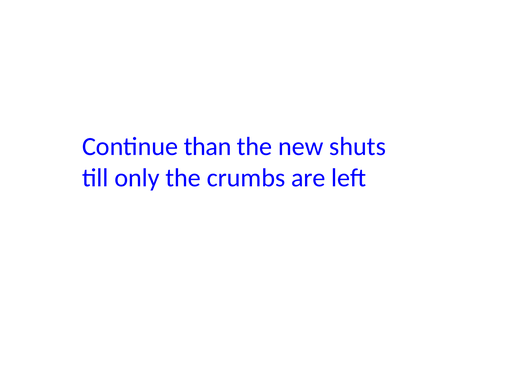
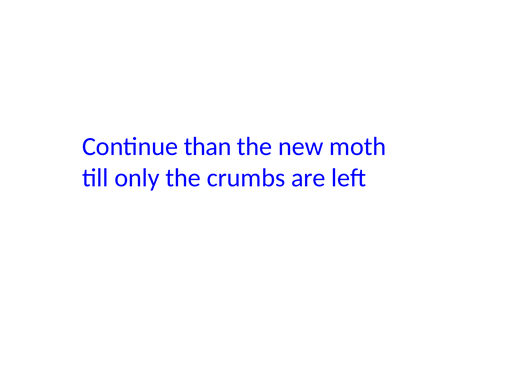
shuts: shuts -> moth
